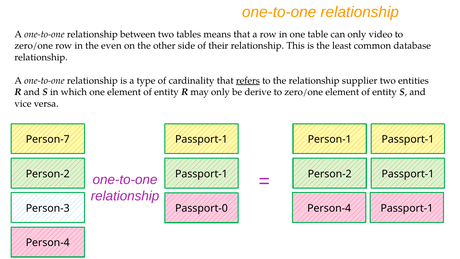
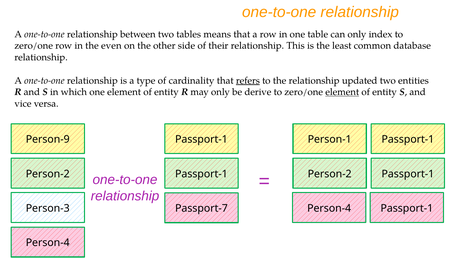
video: video -> index
supplier: supplier -> updated
element at (342, 92) underline: none -> present
Person-7: Person-7 -> Person-9
Passport-0: Passport-0 -> Passport-7
